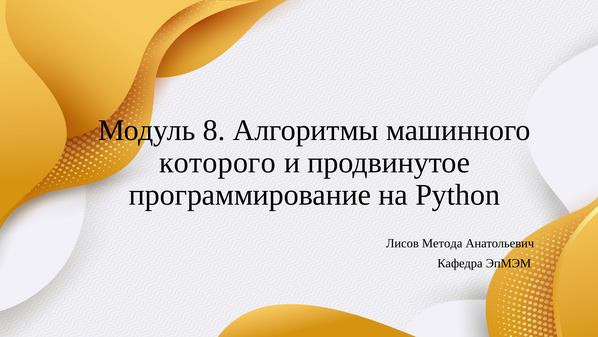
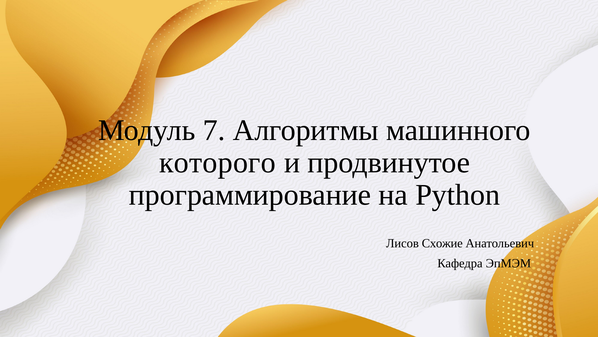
8: 8 -> 7
Метода: Метода -> Схожие
